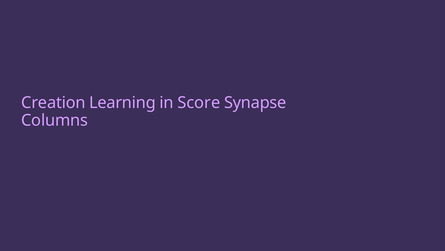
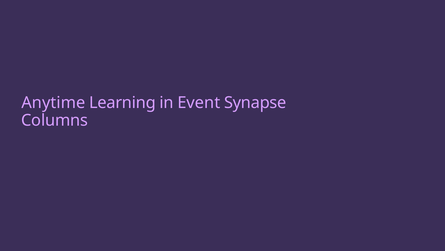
Creation: Creation -> Anytime
Score: Score -> Event
